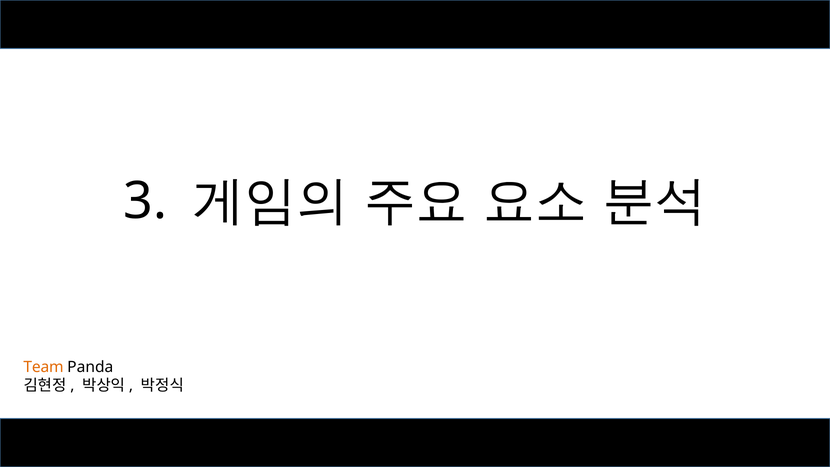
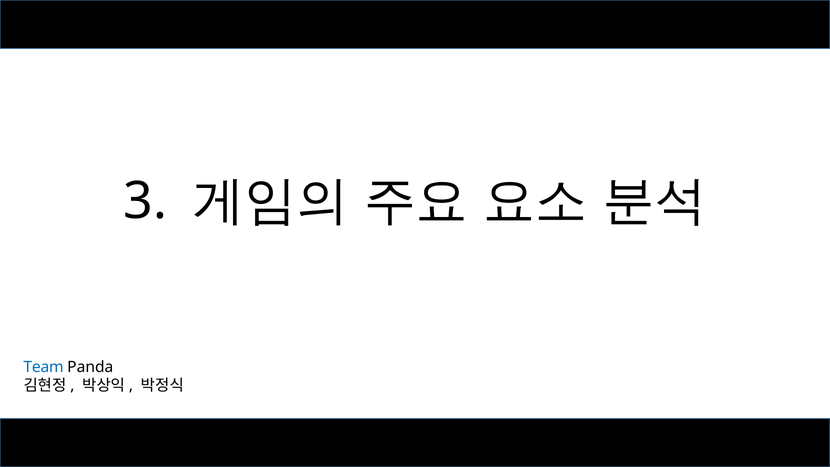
Team colour: orange -> blue
